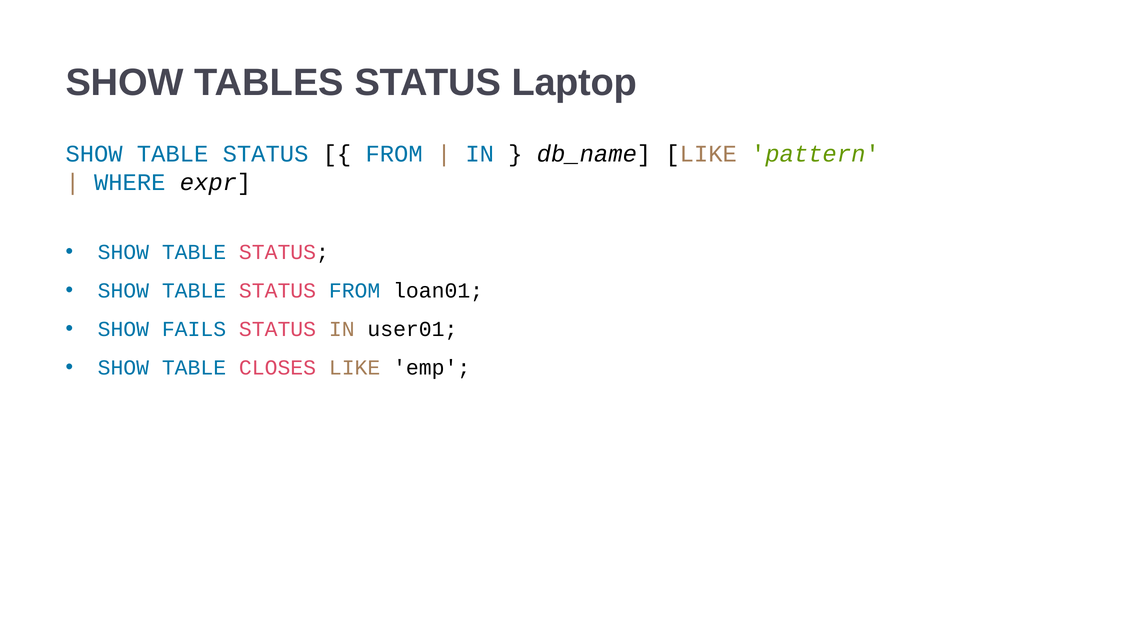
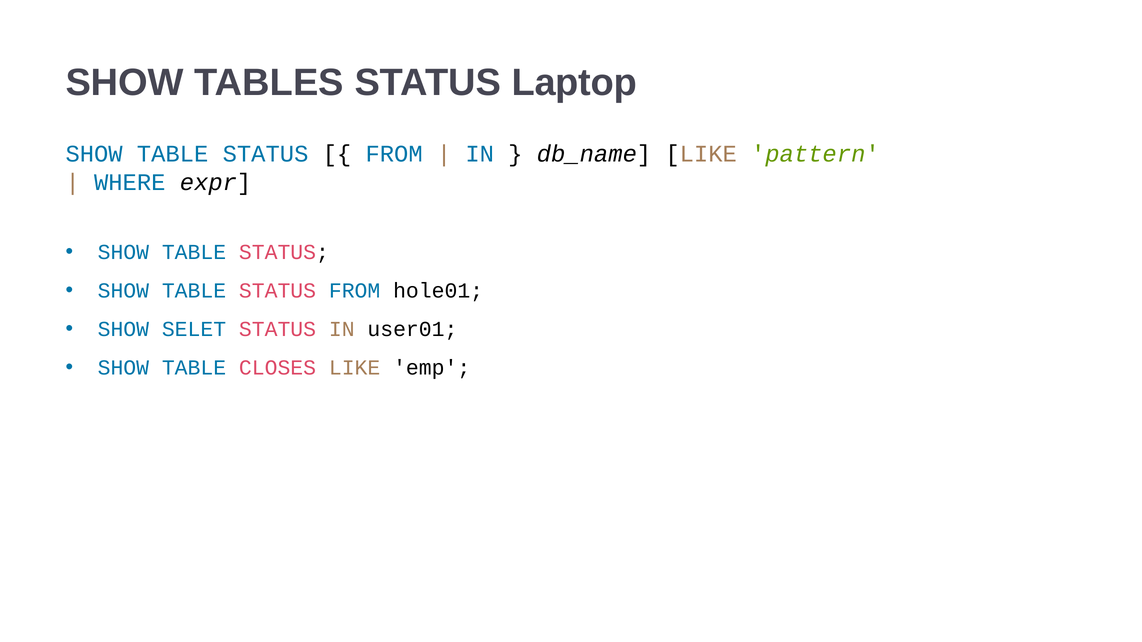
loan01: loan01 -> hole01
FAILS: FAILS -> SELET
